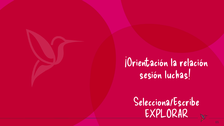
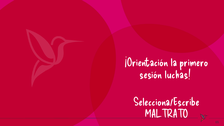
relación: relación -> primero
EXPLORAR: EXPLORAR -> MALTRATO
